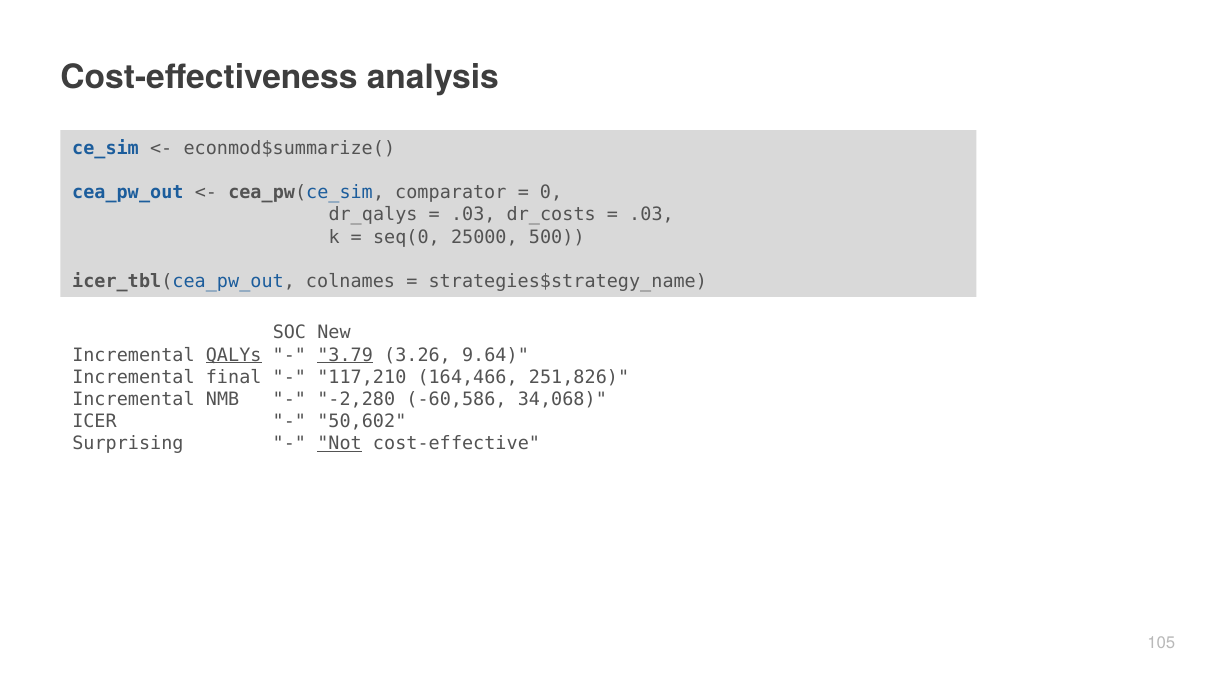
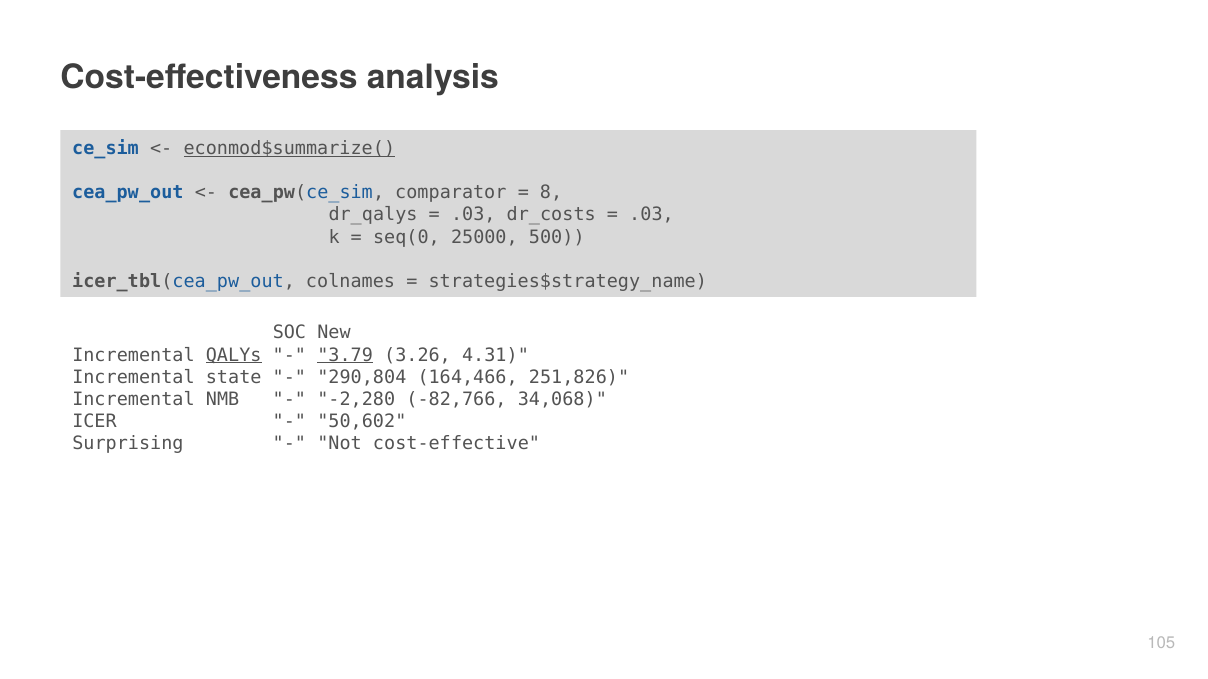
econmod$summarize( underline: none -> present
0: 0 -> 8
9.64: 9.64 -> 4.31
final: final -> state
117,210: 117,210 -> 290,804
-60,586: -60,586 -> -82,766
Not underline: present -> none
